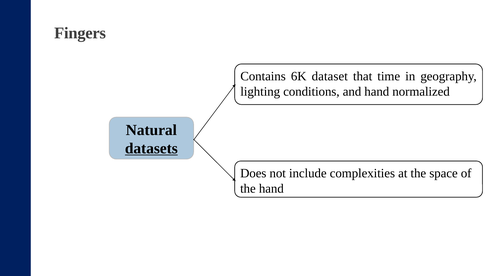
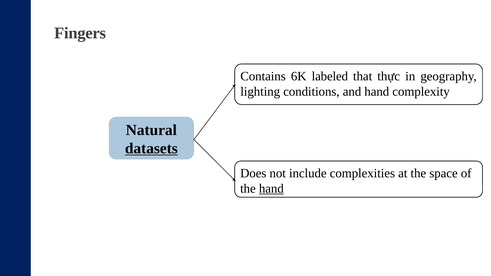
dataset: dataset -> labeled
time: time -> thực
normalized: normalized -> complexity
hand at (271, 189) underline: none -> present
